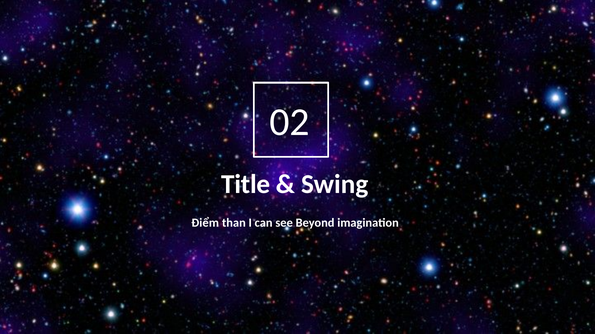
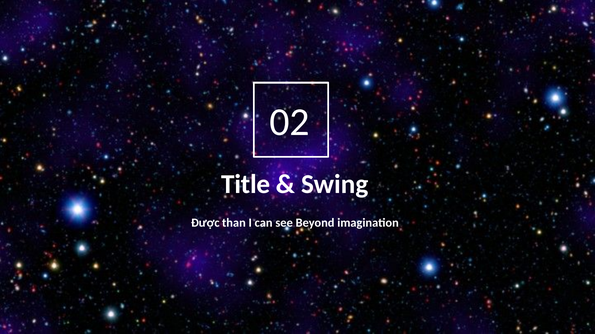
Điểm: Điểm -> Được
